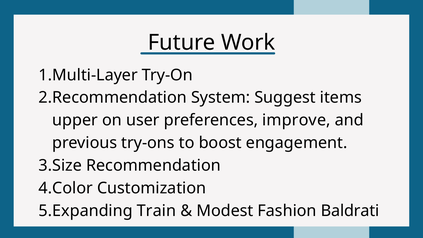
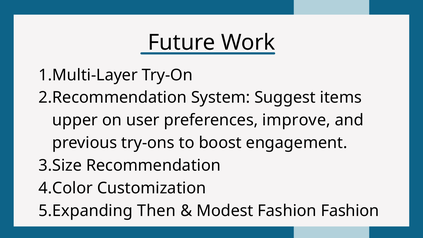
Train: Train -> Then
Fashion Baldrati: Baldrati -> Fashion
